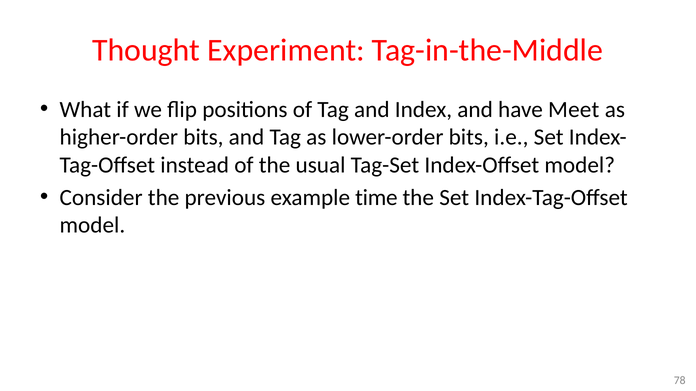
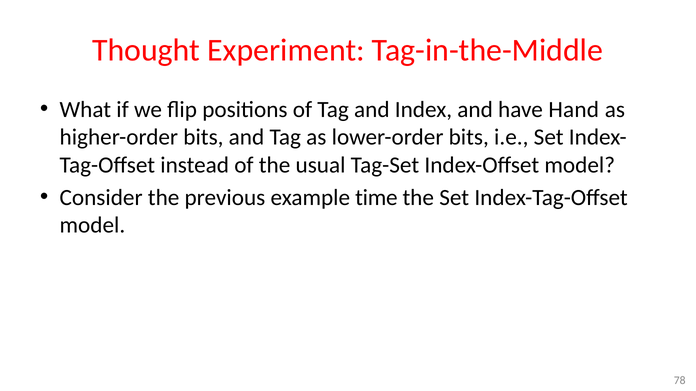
Meet: Meet -> Hand
